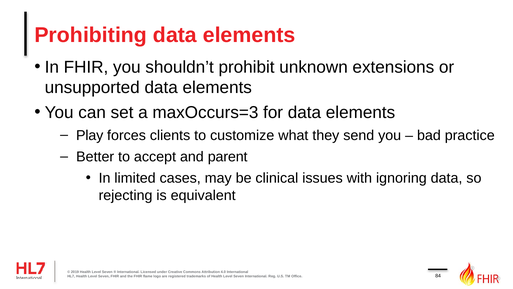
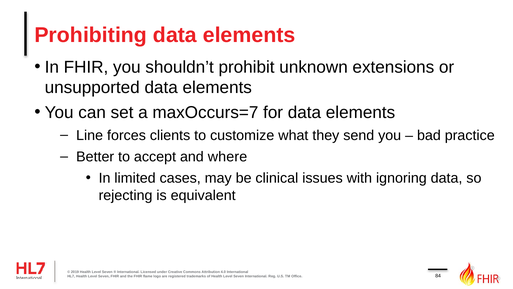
maxOccurs=3: maxOccurs=3 -> maxOccurs=7
Play: Play -> Line
parent: parent -> where
